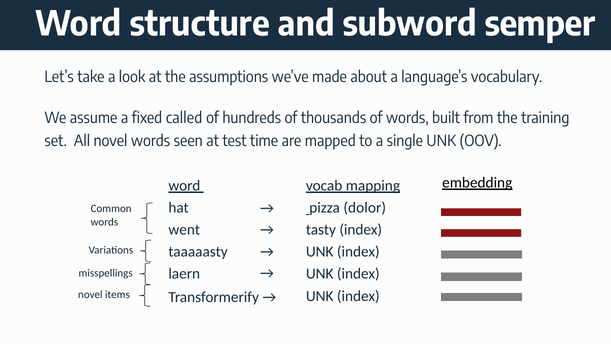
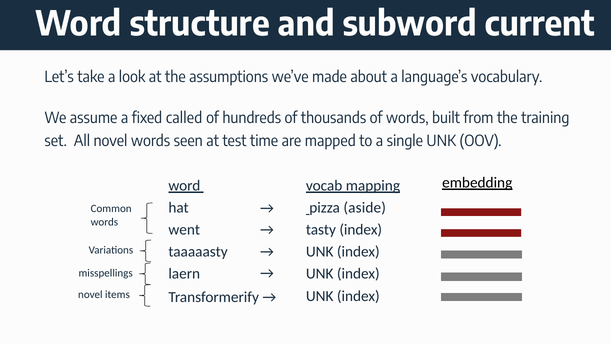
semper: semper -> current
dolor: dolor -> aside
